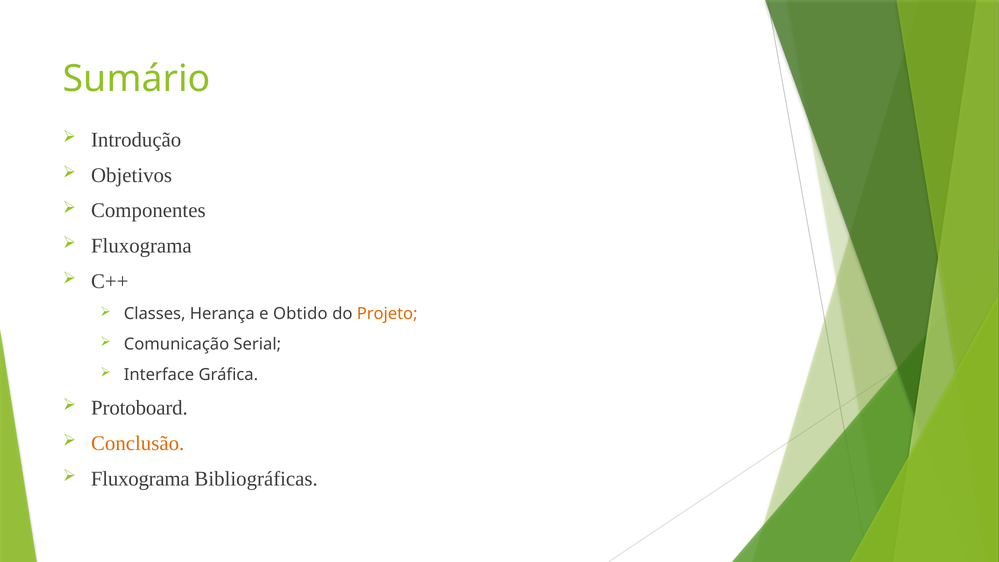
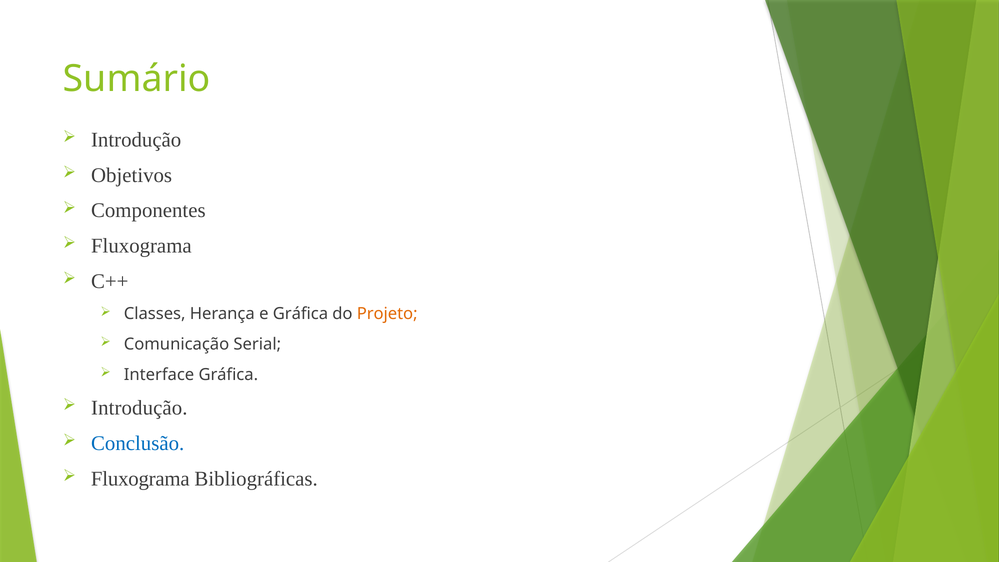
e Obtido: Obtido -> Gráfica
Protoboard at (139, 408): Protoboard -> Introdução
Conclusão colour: orange -> blue
